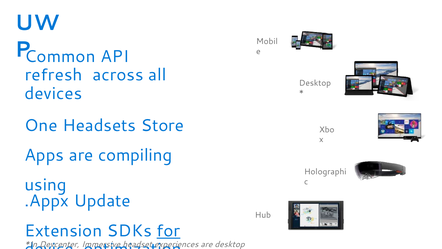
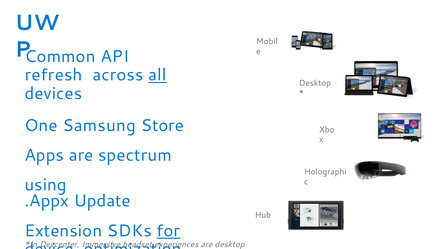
all underline: none -> present
Headsets: Headsets -> Samsung
compiling: compiling -> spectrum
